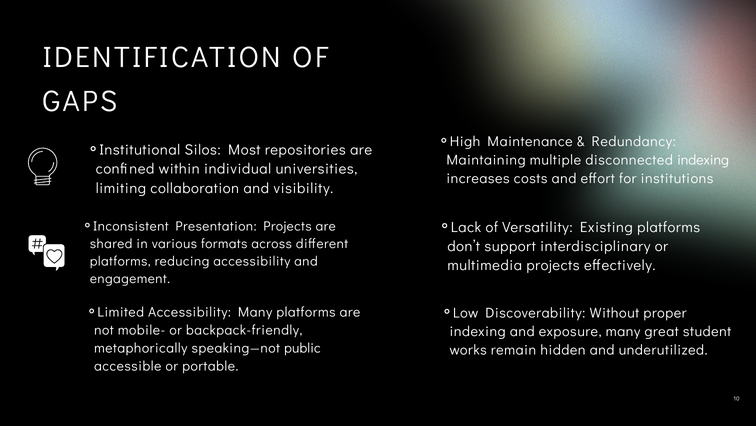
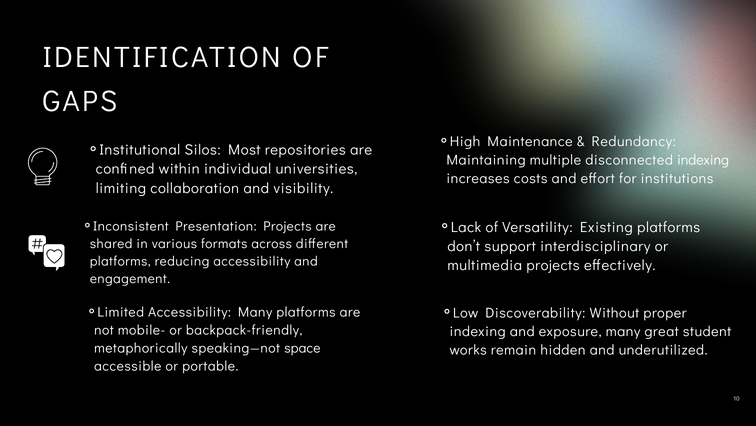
public: public -> space
